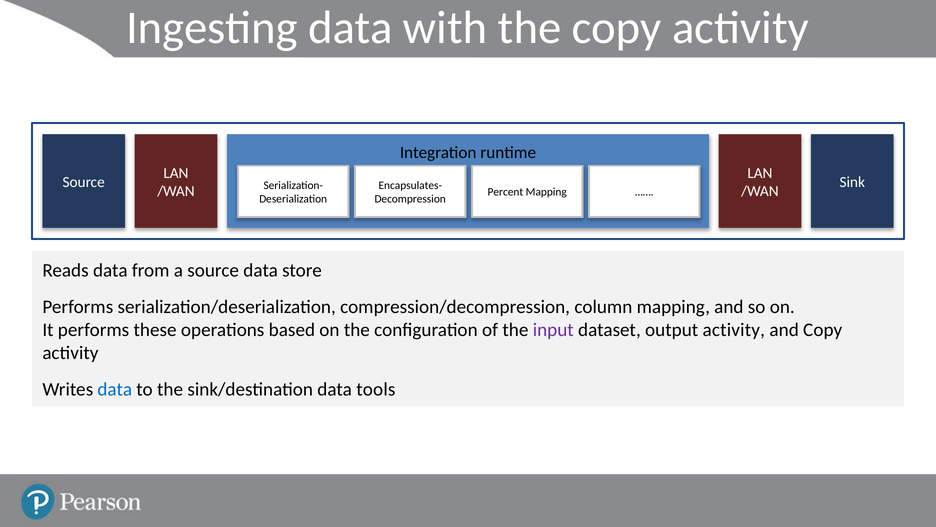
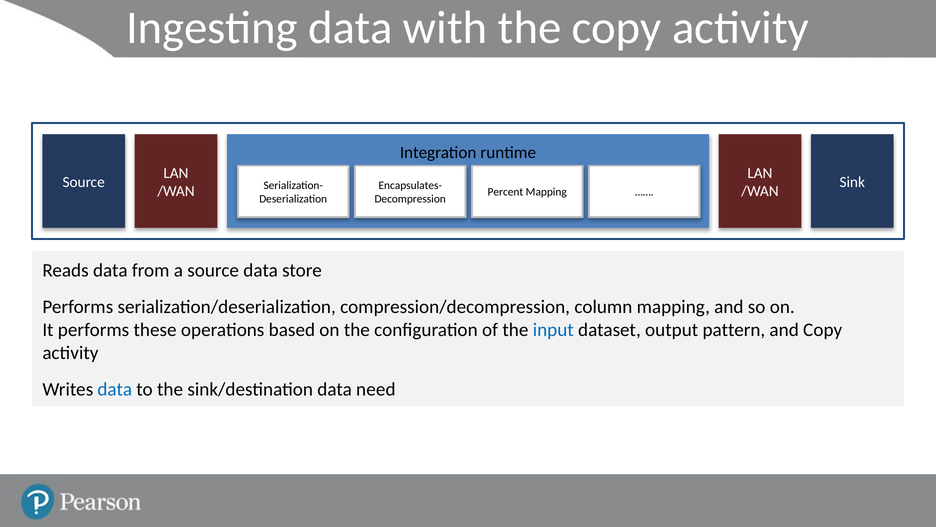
input colour: purple -> blue
output activity: activity -> pattern
tools: tools -> need
